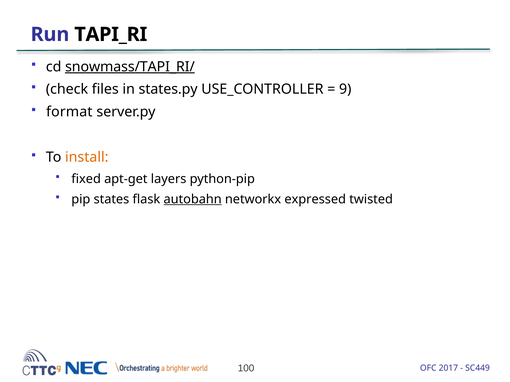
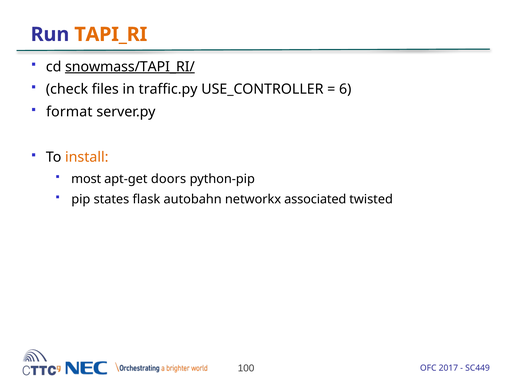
TAPI_RI colour: black -> orange
states.py: states.py -> traffic.py
9: 9 -> 6
fixed: fixed -> most
layers: layers -> doors
autobahn underline: present -> none
expressed: expressed -> associated
